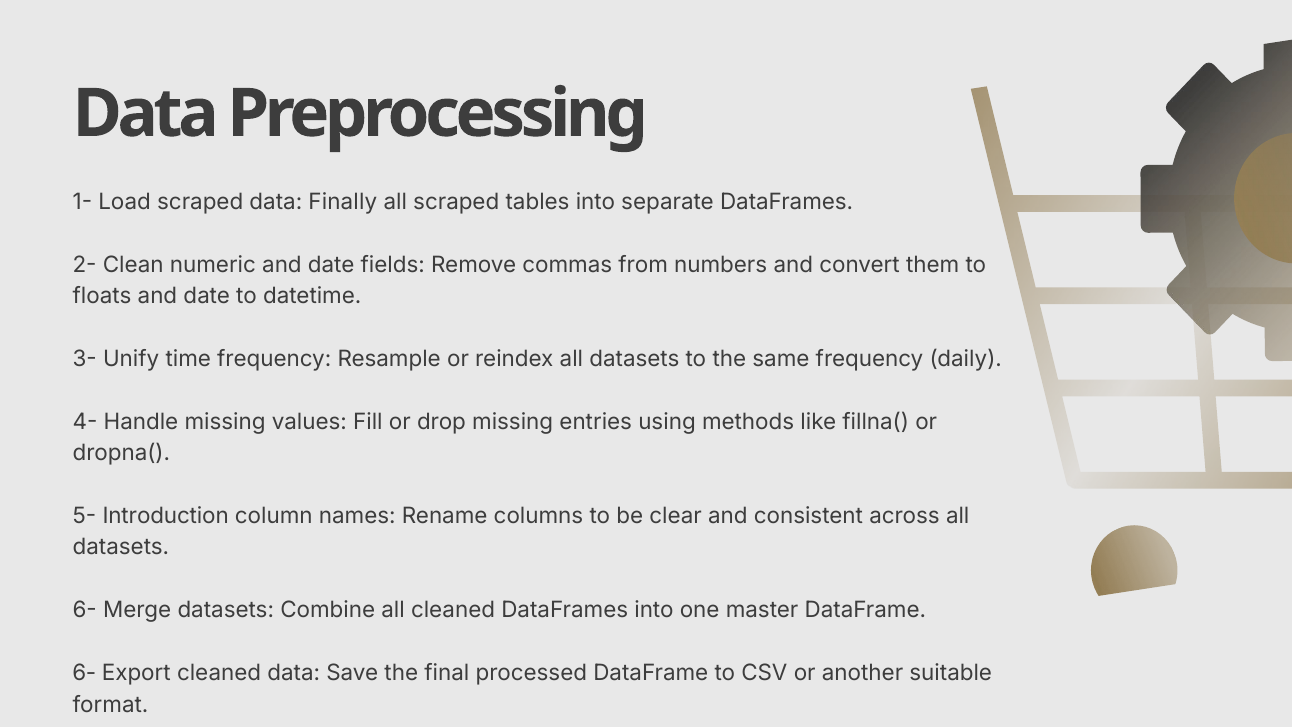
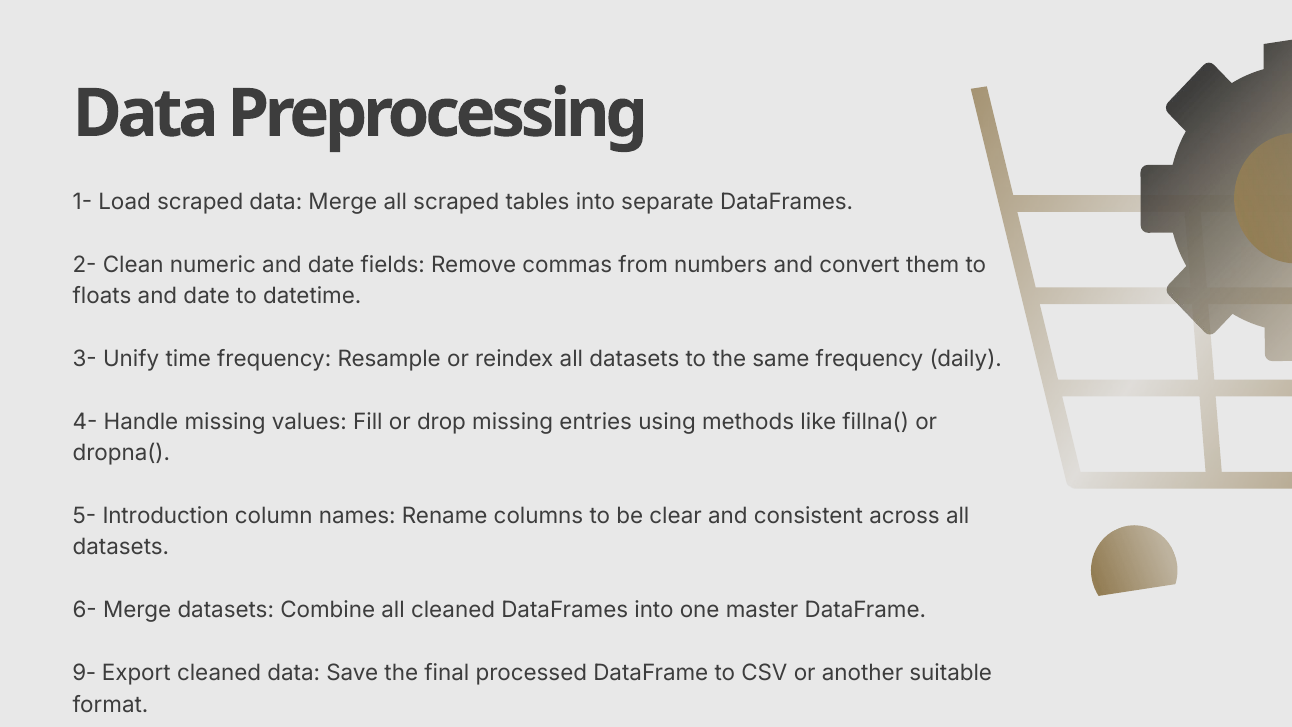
data Finally: Finally -> Merge
6- at (84, 673): 6- -> 9-
